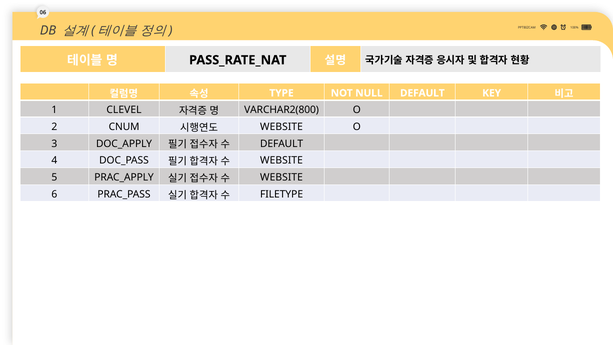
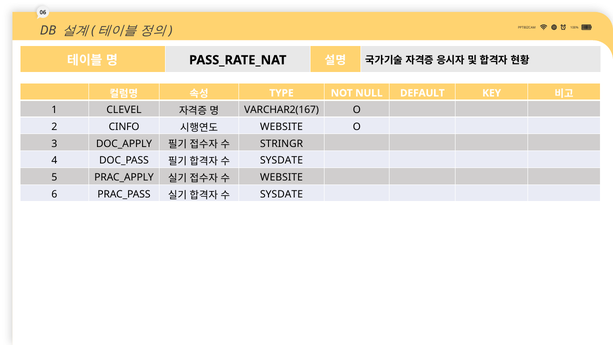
VARCHAR2(800: VARCHAR2(800 -> VARCHAR2(167
CNUM: CNUM -> CINFO
DEFAULT at (282, 144): DEFAULT -> STRINGR
WEBSITE at (281, 160): WEBSITE -> SYSDATE
FILETYPE at (282, 194): FILETYPE -> SYSDATE
